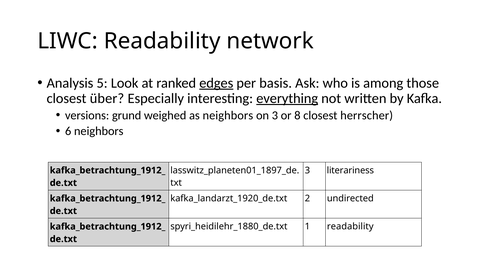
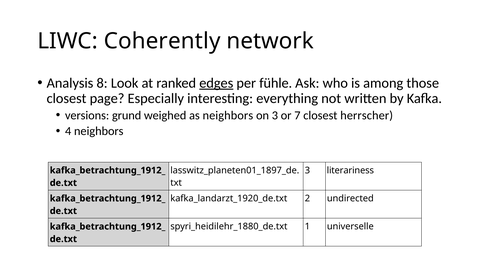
LIWC Readability: Readability -> Coherently
5: 5 -> 8
basis: basis -> fühle
über: über -> page
everything underline: present -> none
8: 8 -> 7
6: 6 -> 4
1 readability: readability -> universelle
